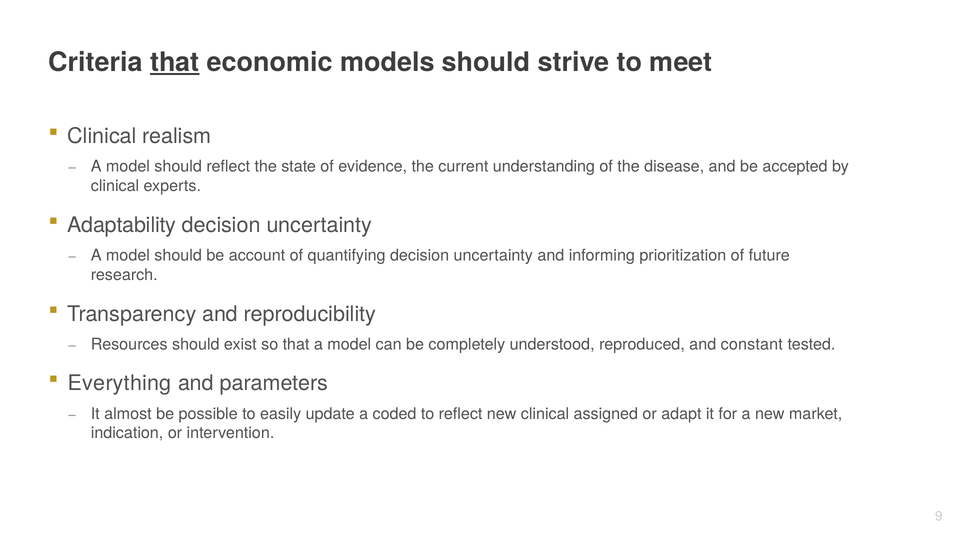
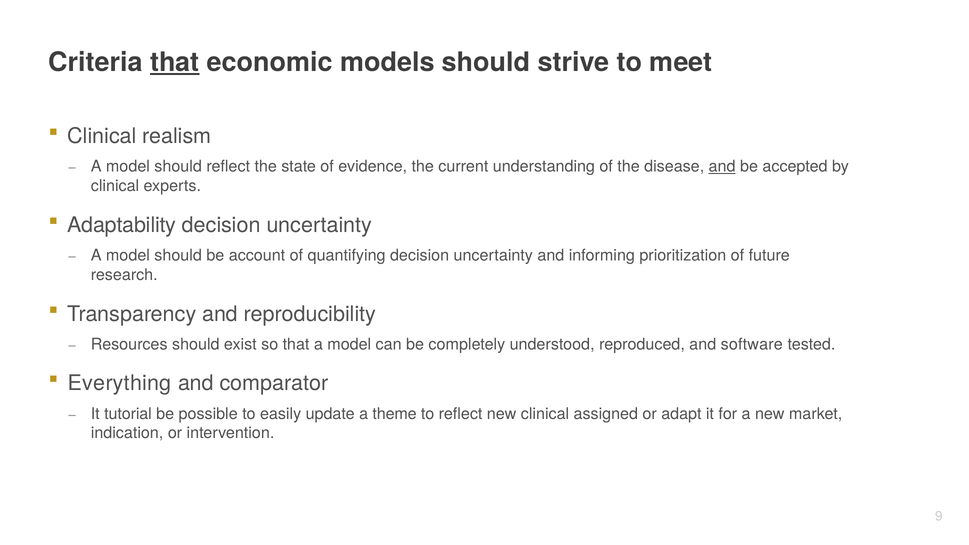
and at (722, 167) underline: none -> present
constant: constant -> software
parameters: parameters -> comparator
almost: almost -> tutorial
coded: coded -> theme
